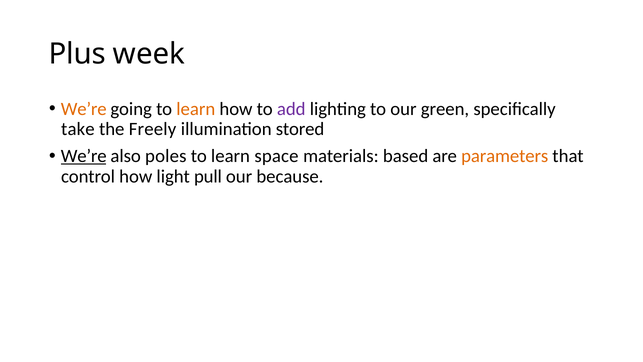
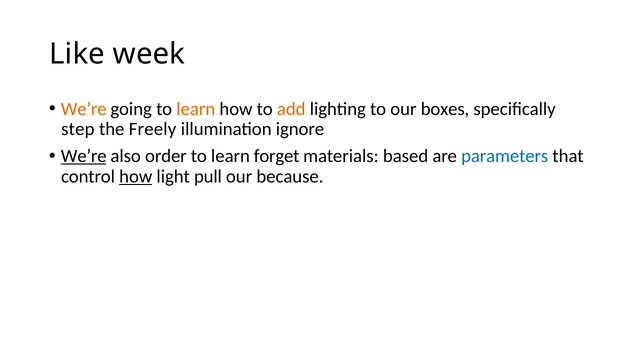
Plus: Plus -> Like
add colour: purple -> orange
green: green -> boxes
take: take -> step
stored: stored -> ignore
poles: poles -> order
space: space -> forget
parameters colour: orange -> blue
how at (136, 176) underline: none -> present
